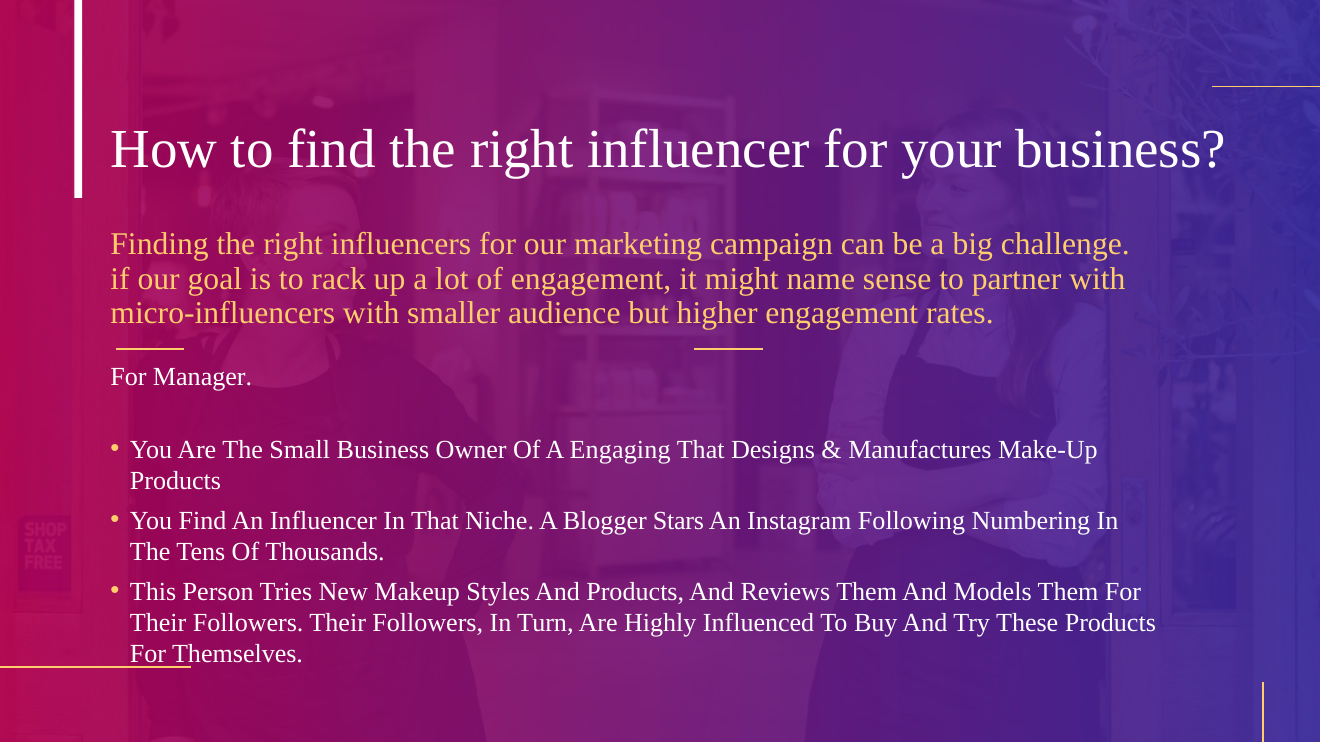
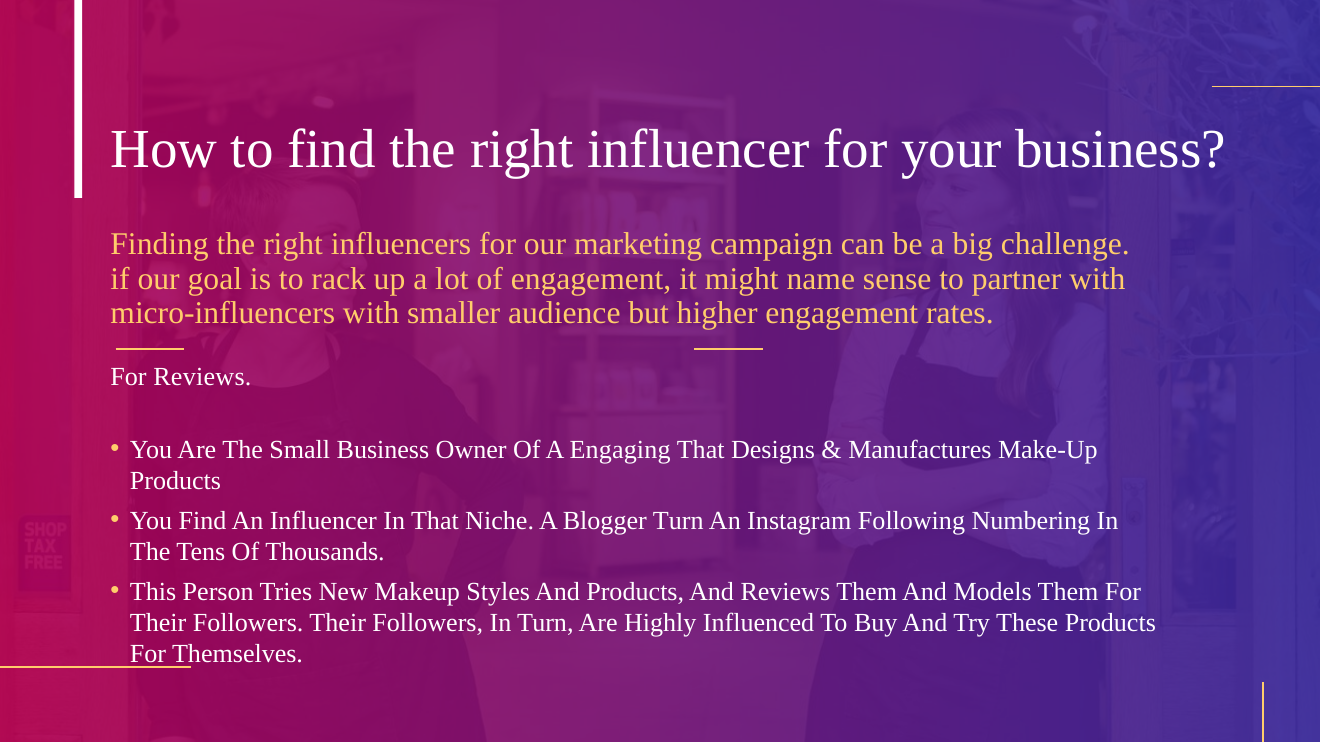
For Manager: Manager -> Reviews
Blogger Stars: Stars -> Turn
